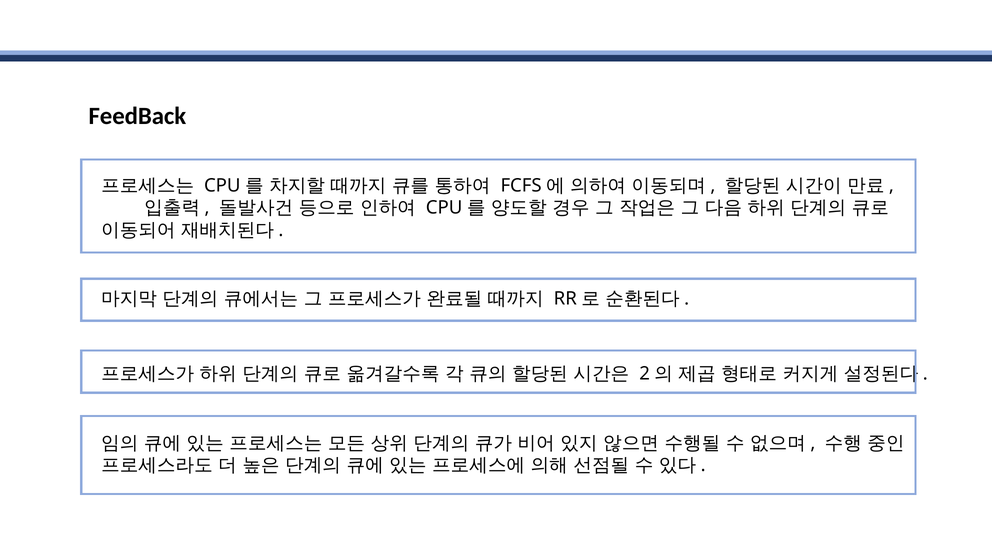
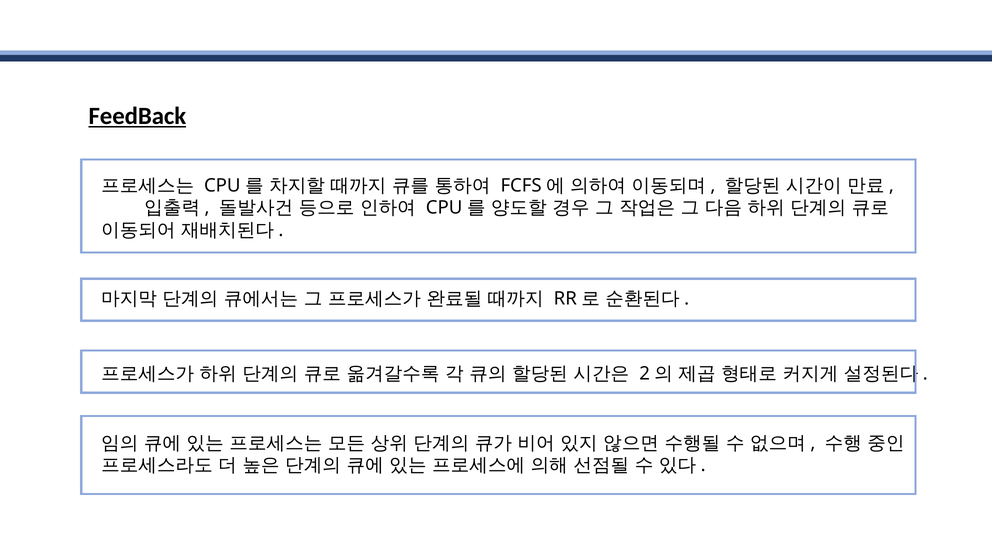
FeedBack underline: none -> present
